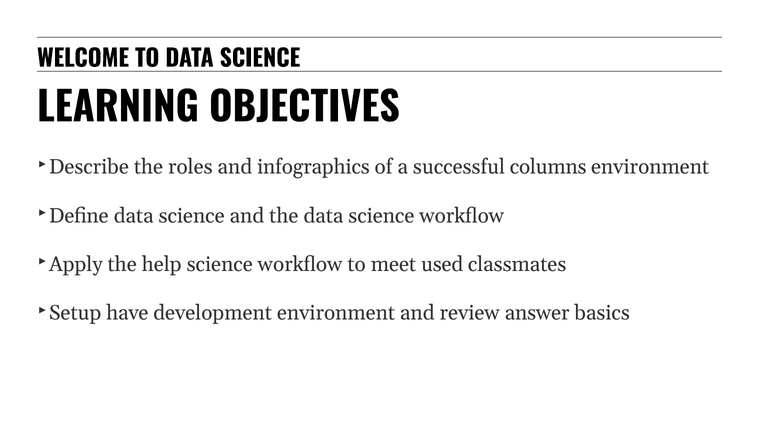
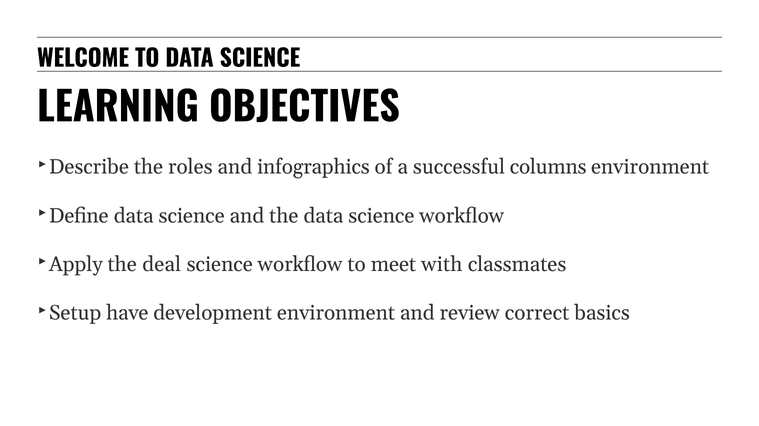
help: help -> deal
used: used -> with
answer: answer -> correct
